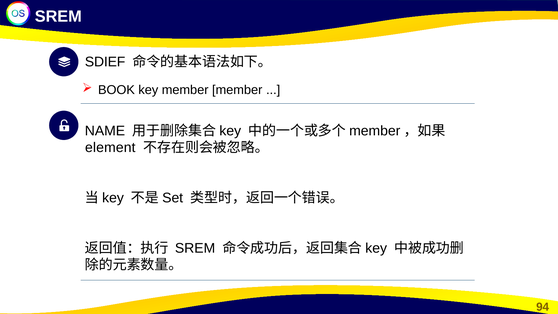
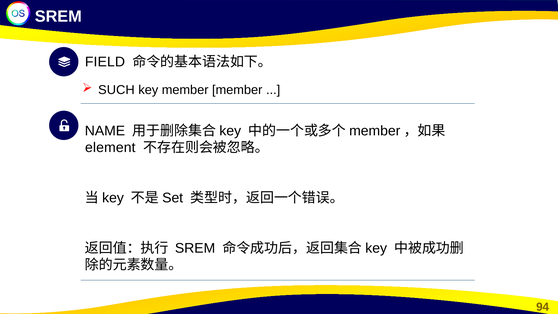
SDIEF: SDIEF -> FIELD
BOOK: BOOK -> SUCH
